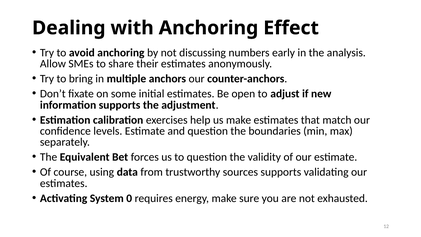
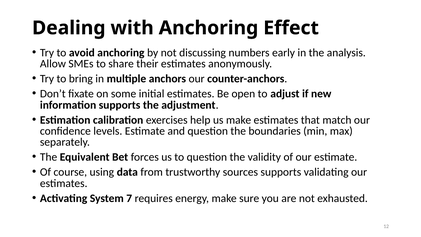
0: 0 -> 7
